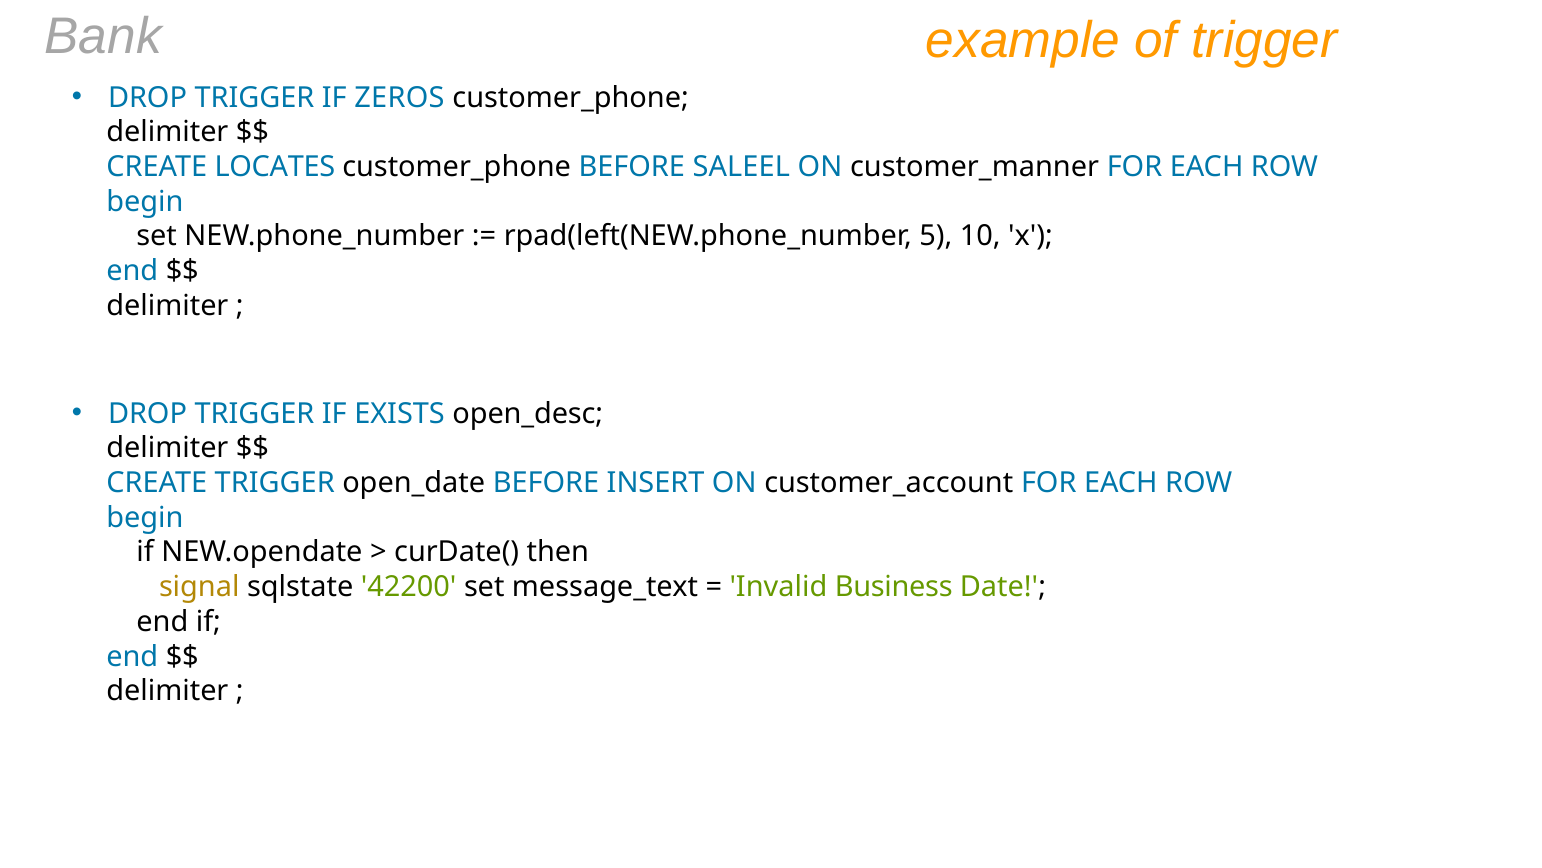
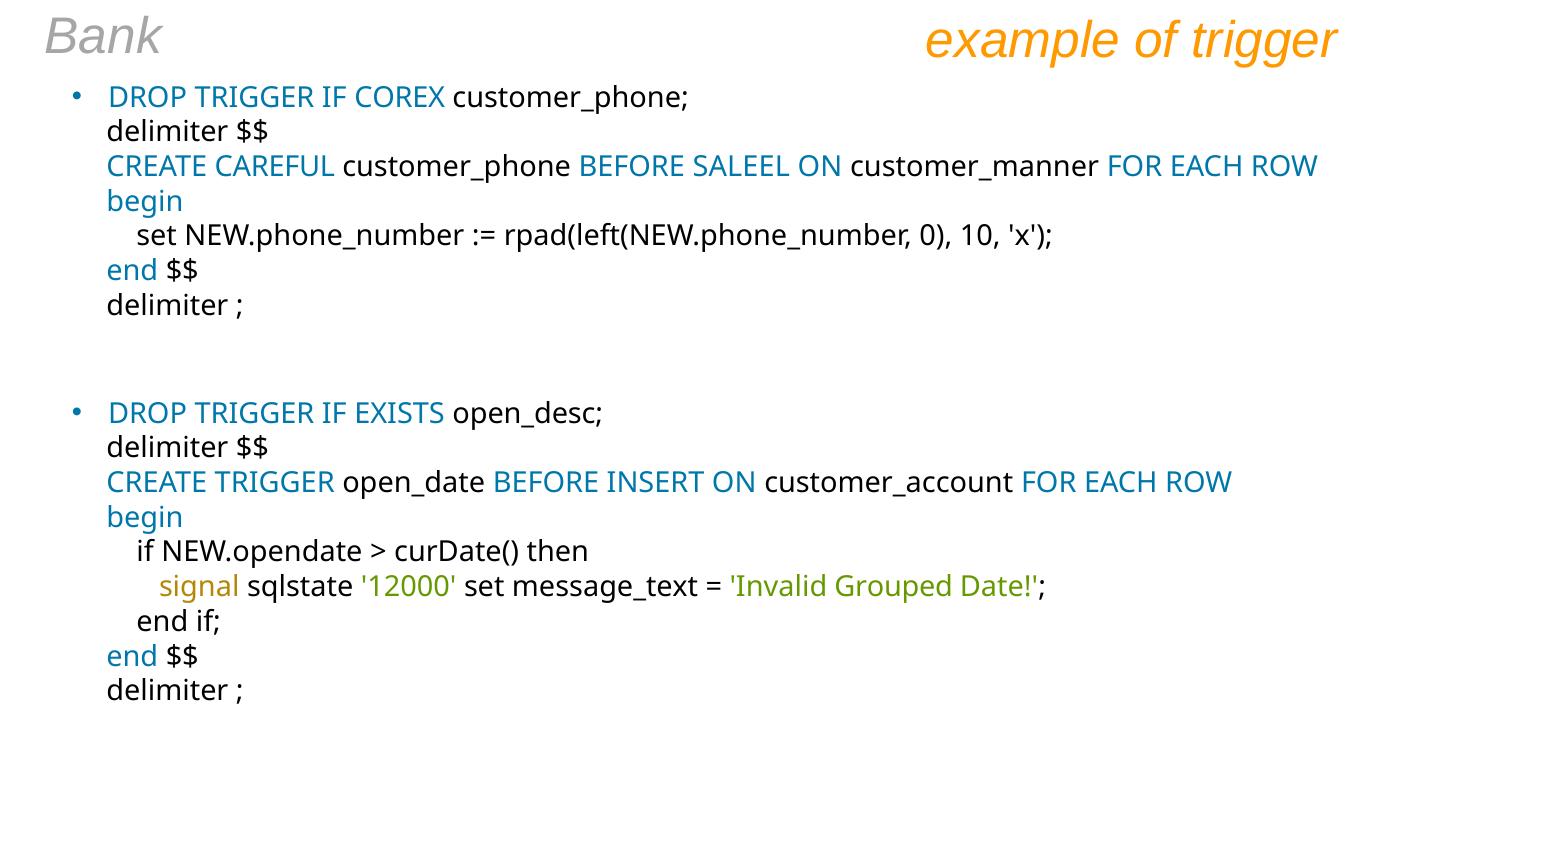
ZEROS: ZEROS -> COREX
LOCATES: LOCATES -> CAREFUL
5: 5 -> 0
42200: 42200 -> 12000
Business: Business -> Grouped
